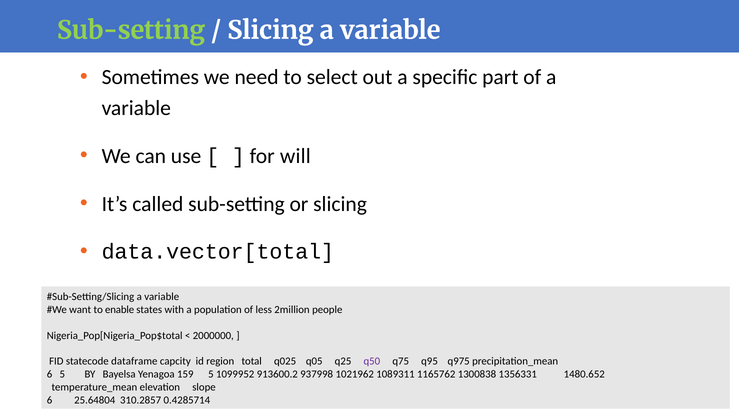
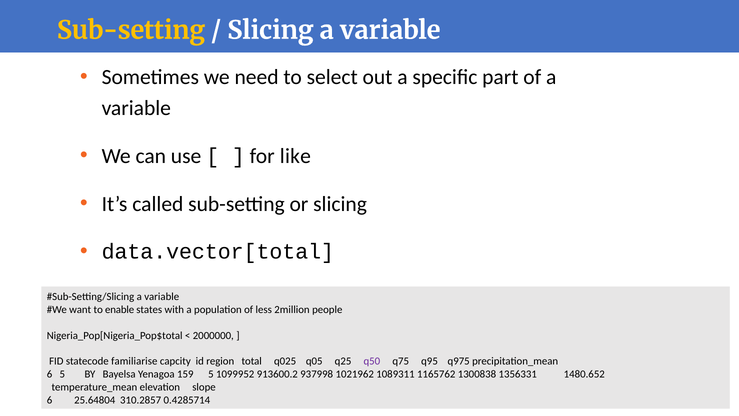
Sub-setting at (131, 30) colour: light green -> yellow
will: will -> like
dataframe: dataframe -> familiarise
